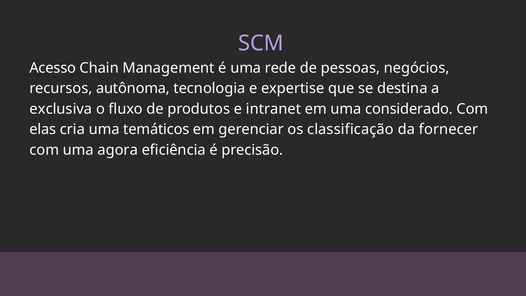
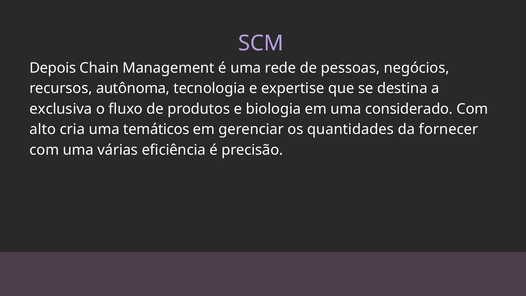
Acesso: Acesso -> Depois
intranet: intranet -> biologia
elas: elas -> alto
classificação: classificação -> quantidades
agora: agora -> várias
